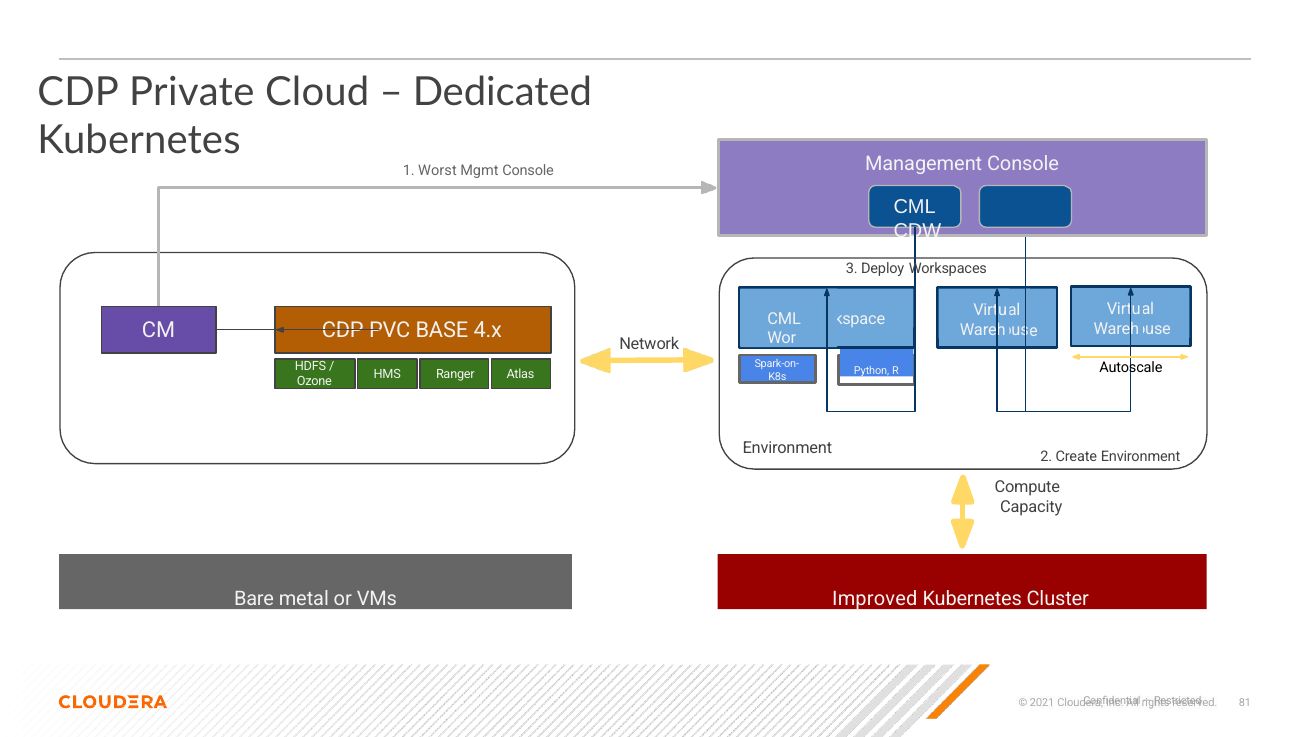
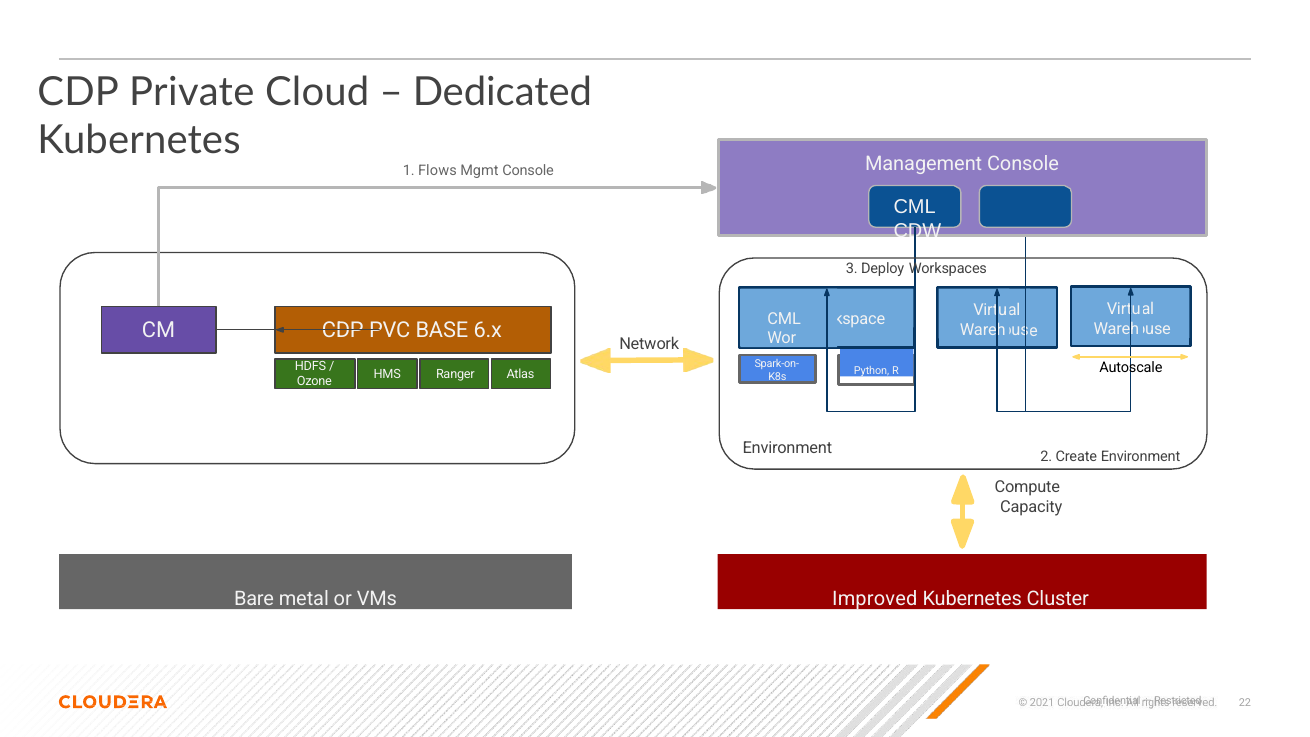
Worst: Worst -> Flows
4.x: 4.x -> 6.x
81: 81 -> 22
